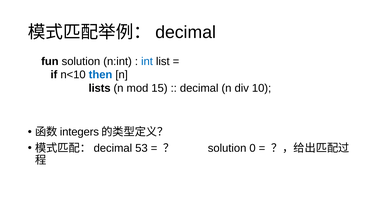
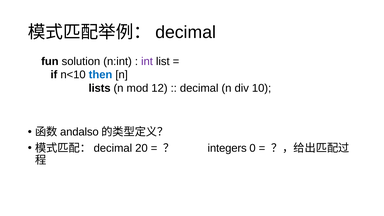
int colour: blue -> purple
15: 15 -> 12
integers: integers -> andalso
53: 53 -> 20
solution at (227, 148): solution -> integers
